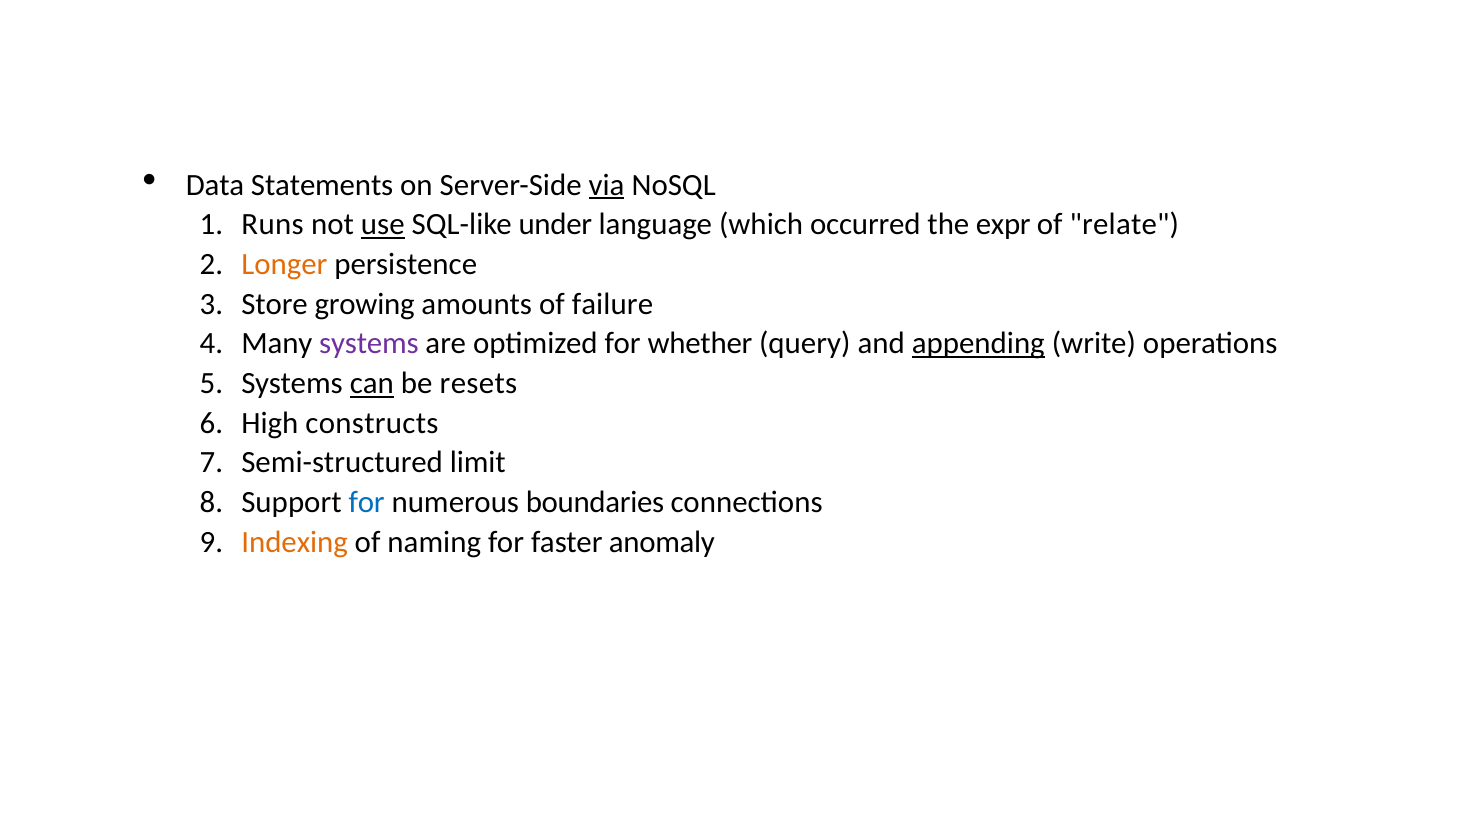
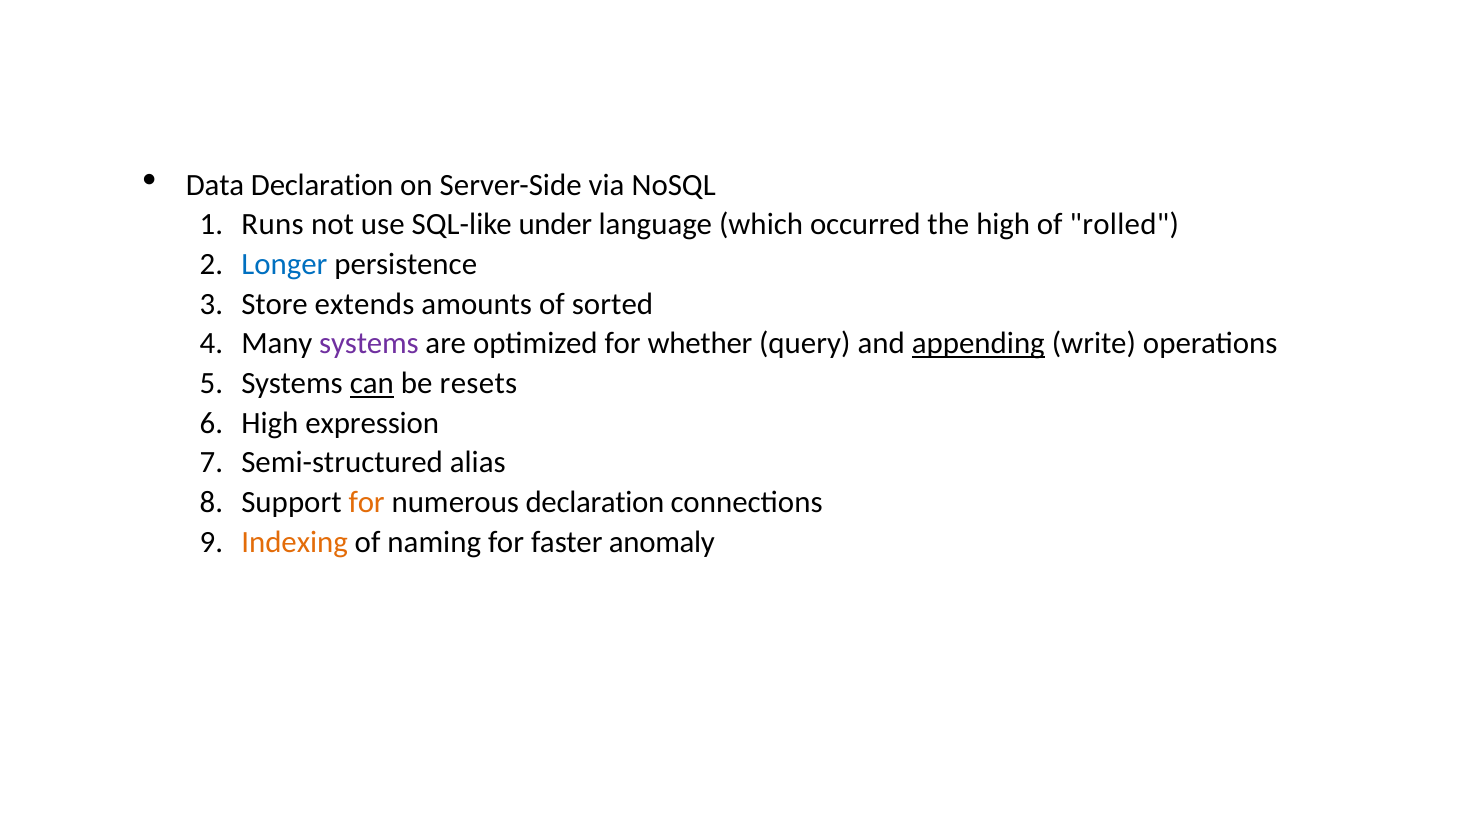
Data Statements: Statements -> Declaration
via underline: present -> none
use underline: present -> none
the expr: expr -> high
relate: relate -> rolled
Longer colour: orange -> blue
growing: growing -> extends
failure: failure -> sorted
constructs: constructs -> expression
limit: limit -> alias
for at (367, 502) colour: blue -> orange
numerous boundaries: boundaries -> declaration
